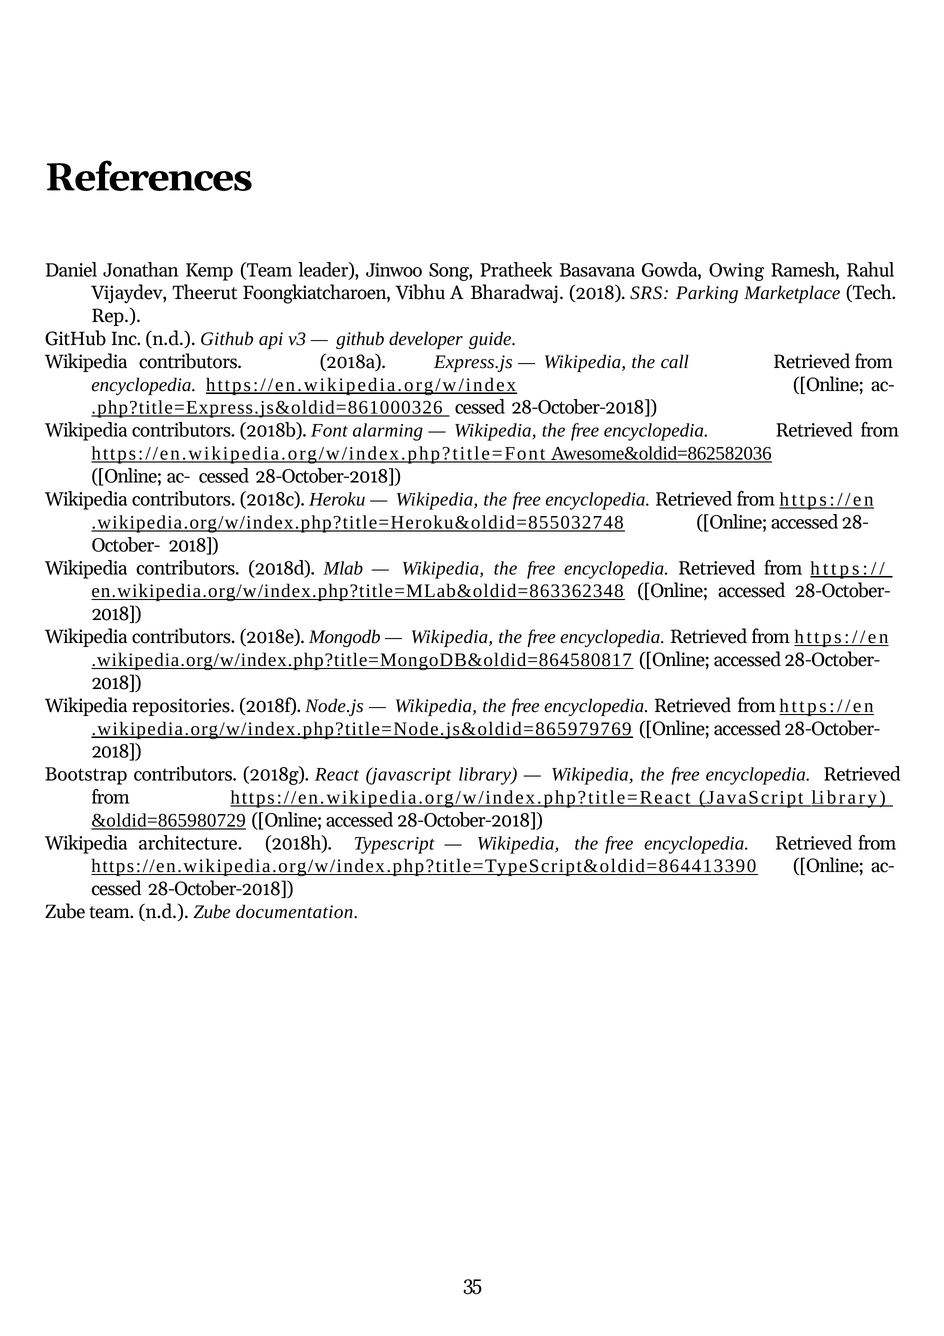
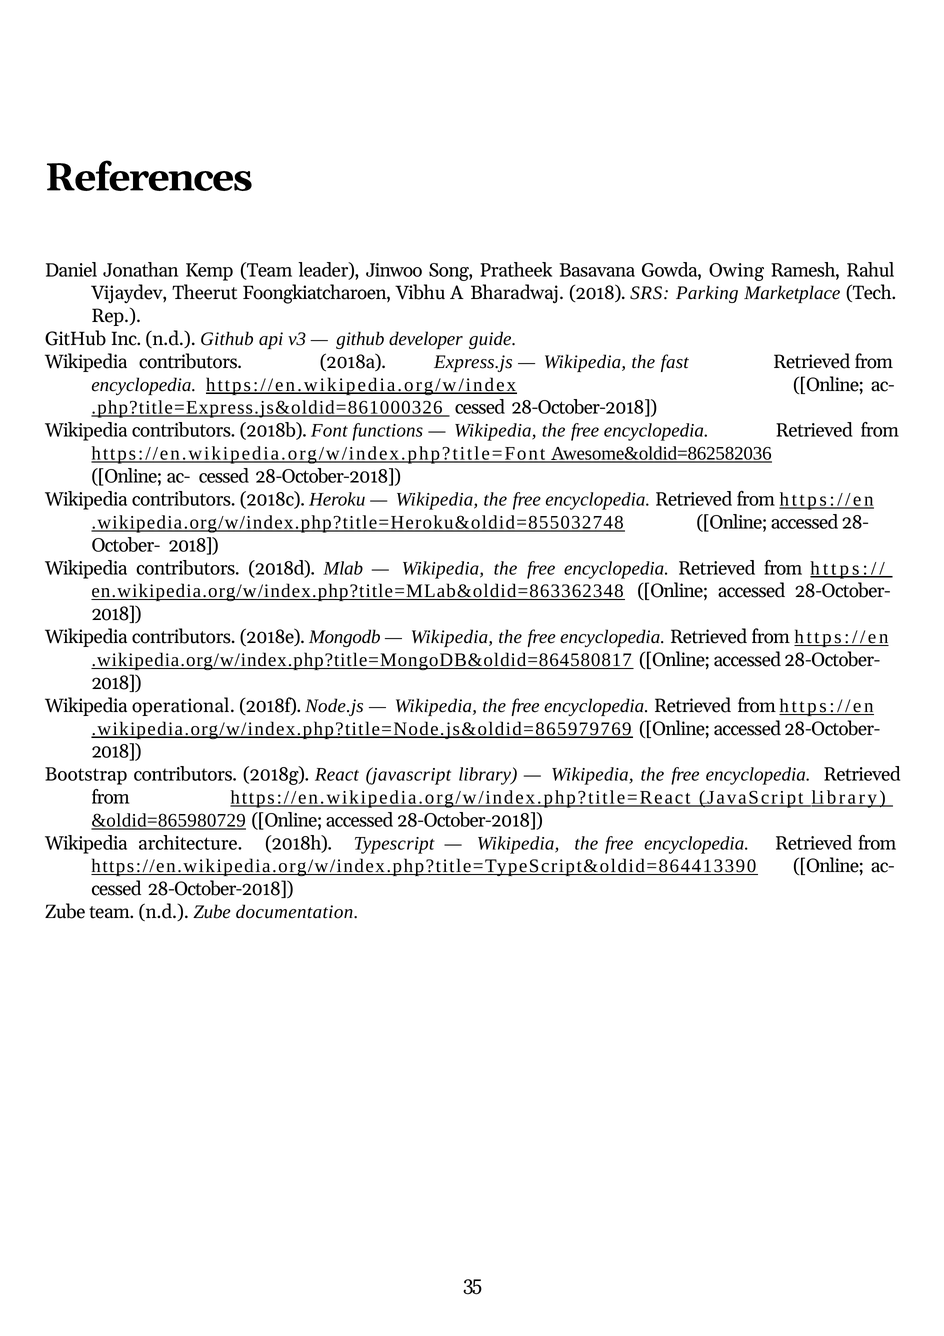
call: call -> fast
alarming: alarming -> functions
repositories: repositories -> operational
